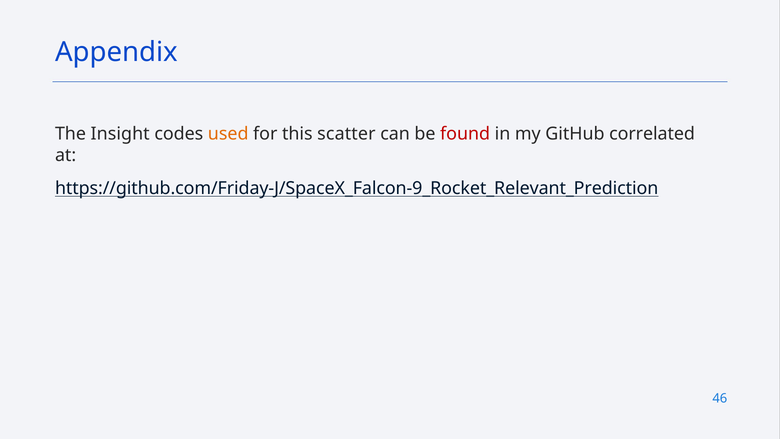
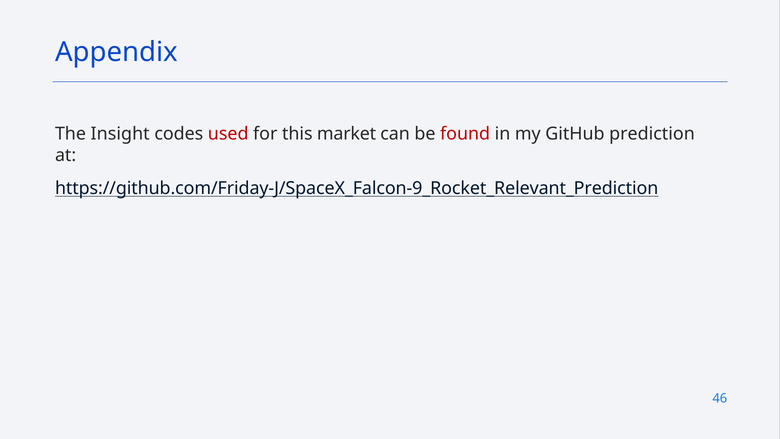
used colour: orange -> red
scatter: scatter -> market
correlated: correlated -> prediction
